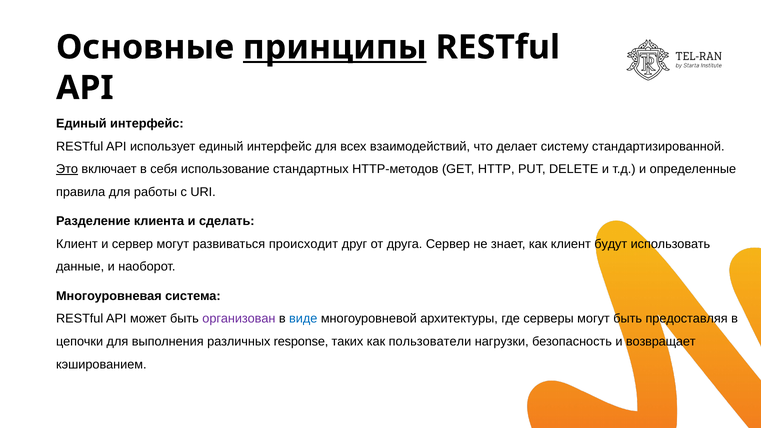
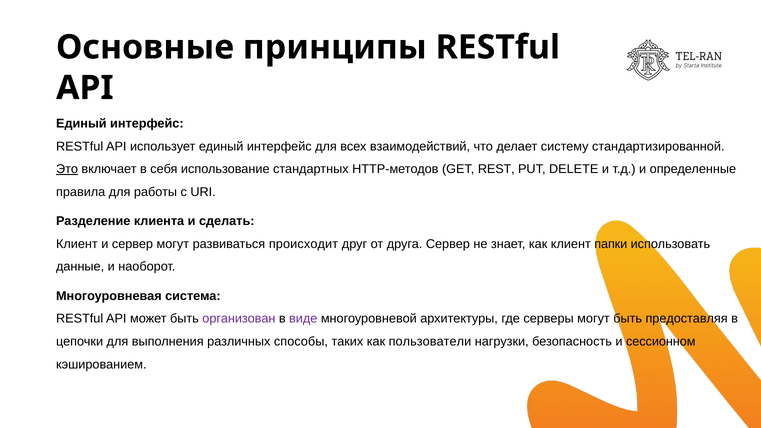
принципы underline: present -> none
HTTP: HTTP -> REST
будут: будут -> папки
виде colour: blue -> purple
response: response -> способы
возвращает: возвращает -> сессионном
